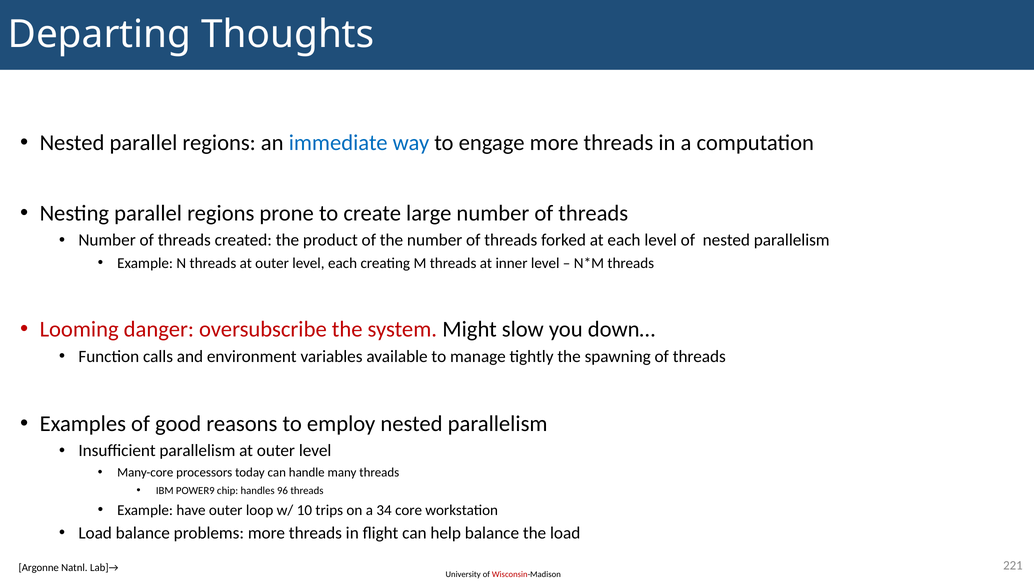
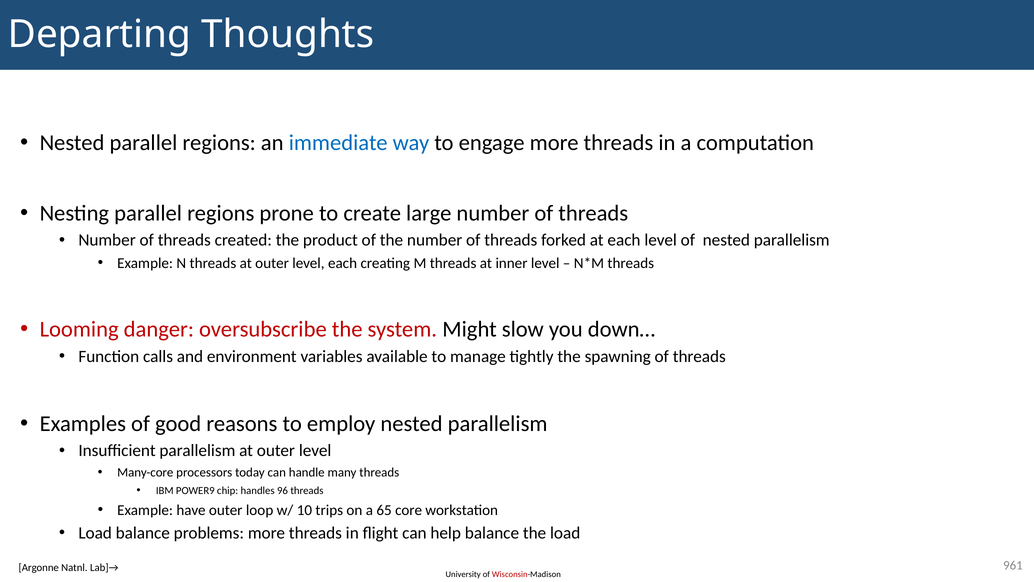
34: 34 -> 65
221: 221 -> 961
